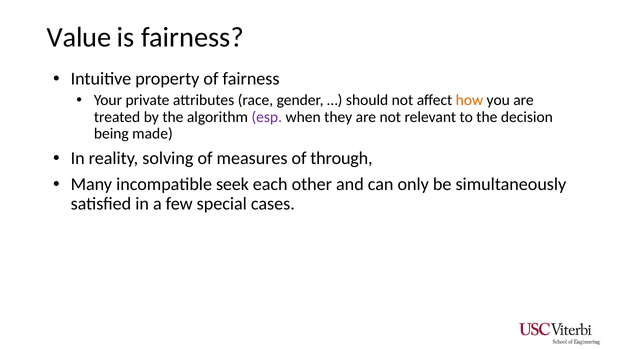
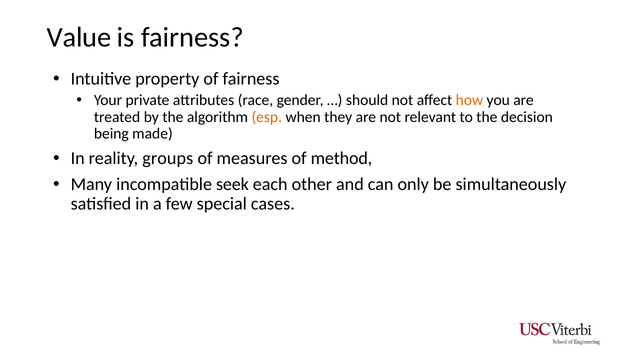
esp colour: purple -> orange
solving: solving -> groups
through: through -> method
